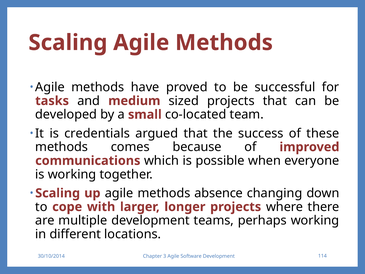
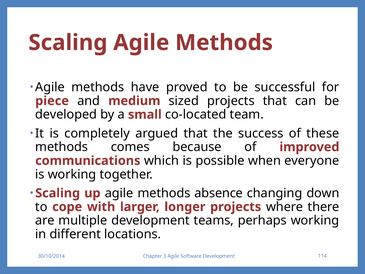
tasks: tasks -> piece
credentials: credentials -> completely
